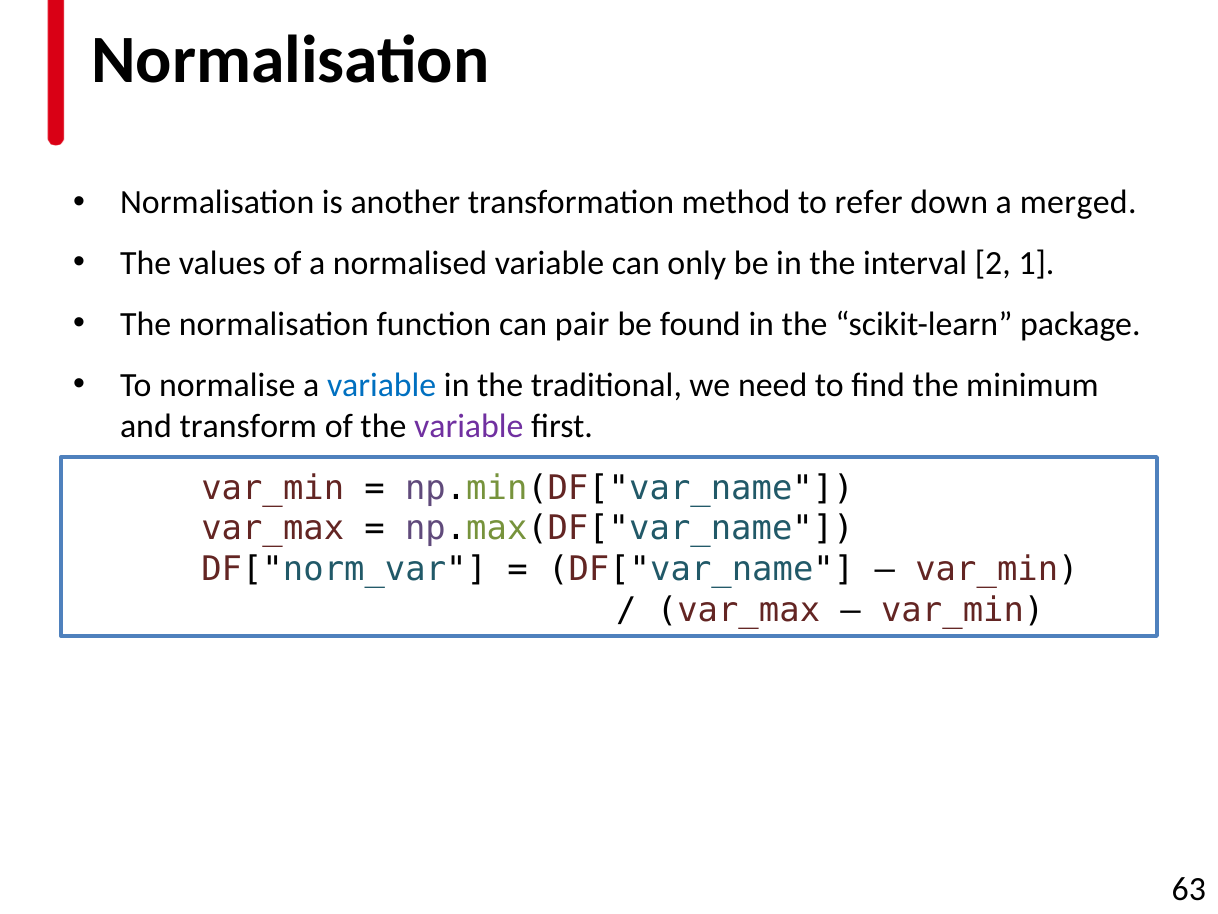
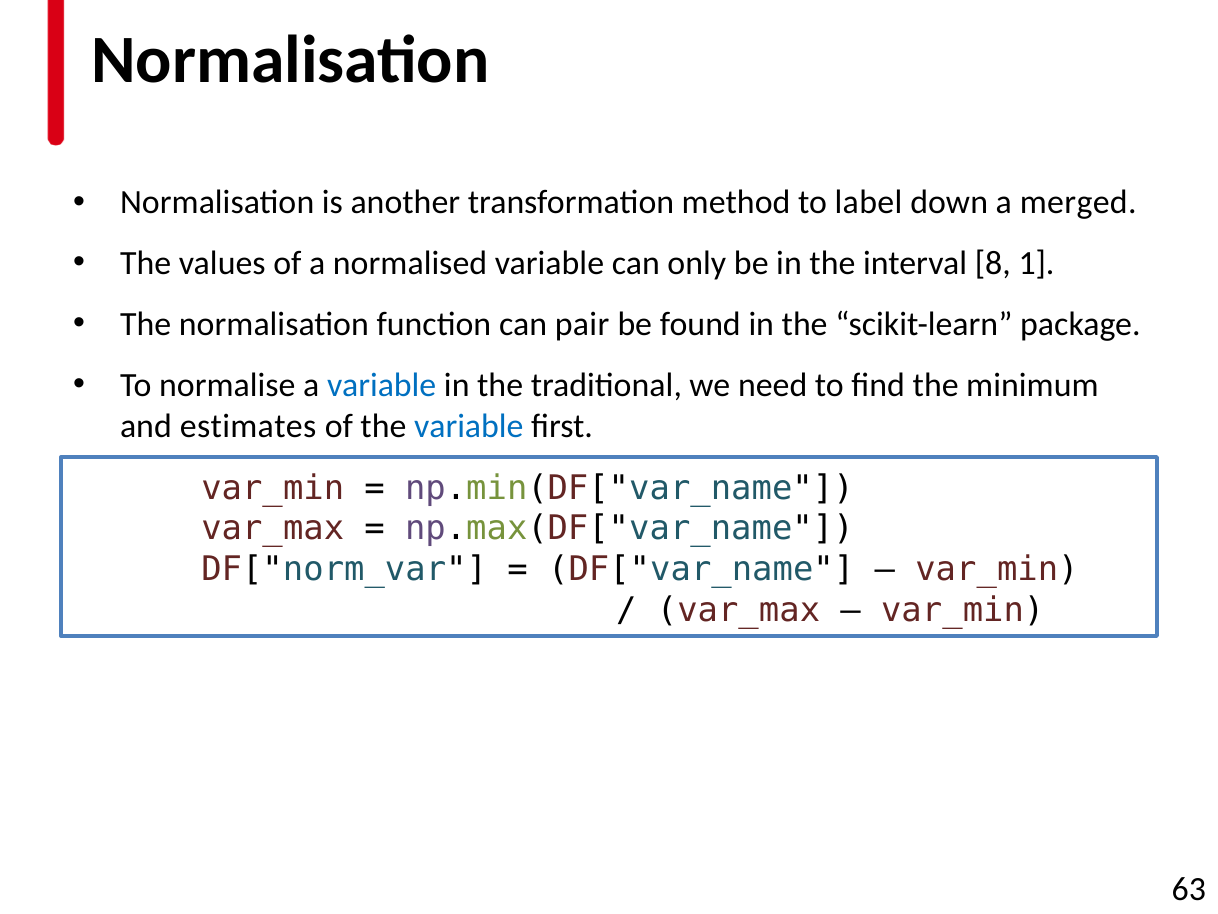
refer: refer -> label
2: 2 -> 8
transform: transform -> estimates
variable at (469, 426) colour: purple -> blue
